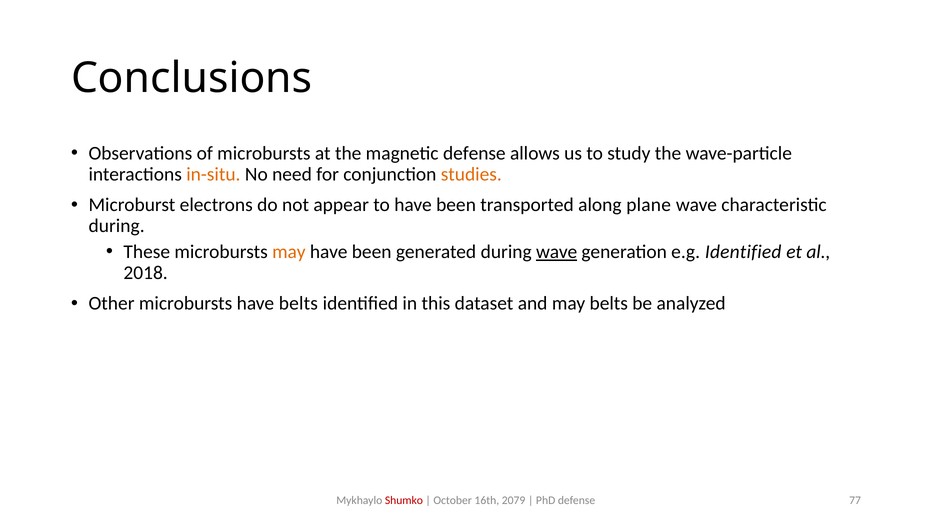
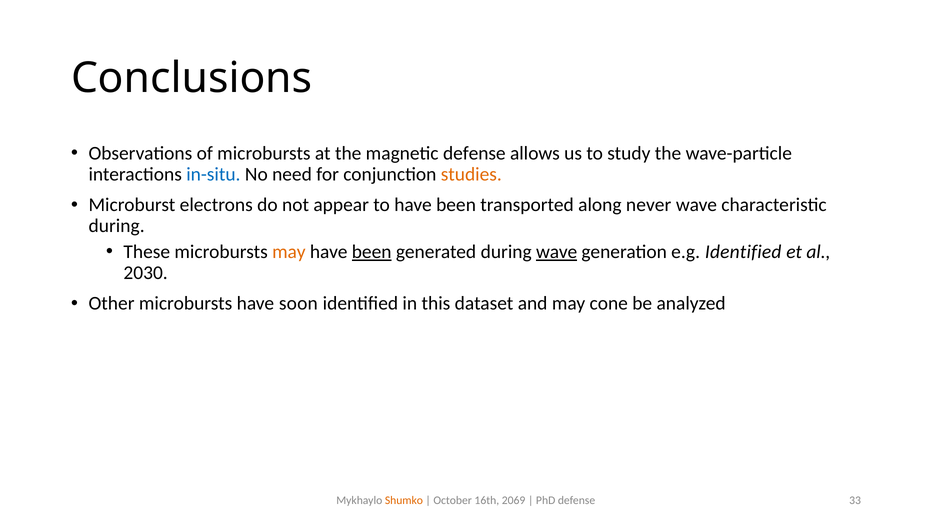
in-situ colour: orange -> blue
plane: plane -> never
been at (372, 252) underline: none -> present
2018: 2018 -> 2030
have belts: belts -> soon
may belts: belts -> cone
Shumko colour: red -> orange
2079: 2079 -> 2069
77: 77 -> 33
